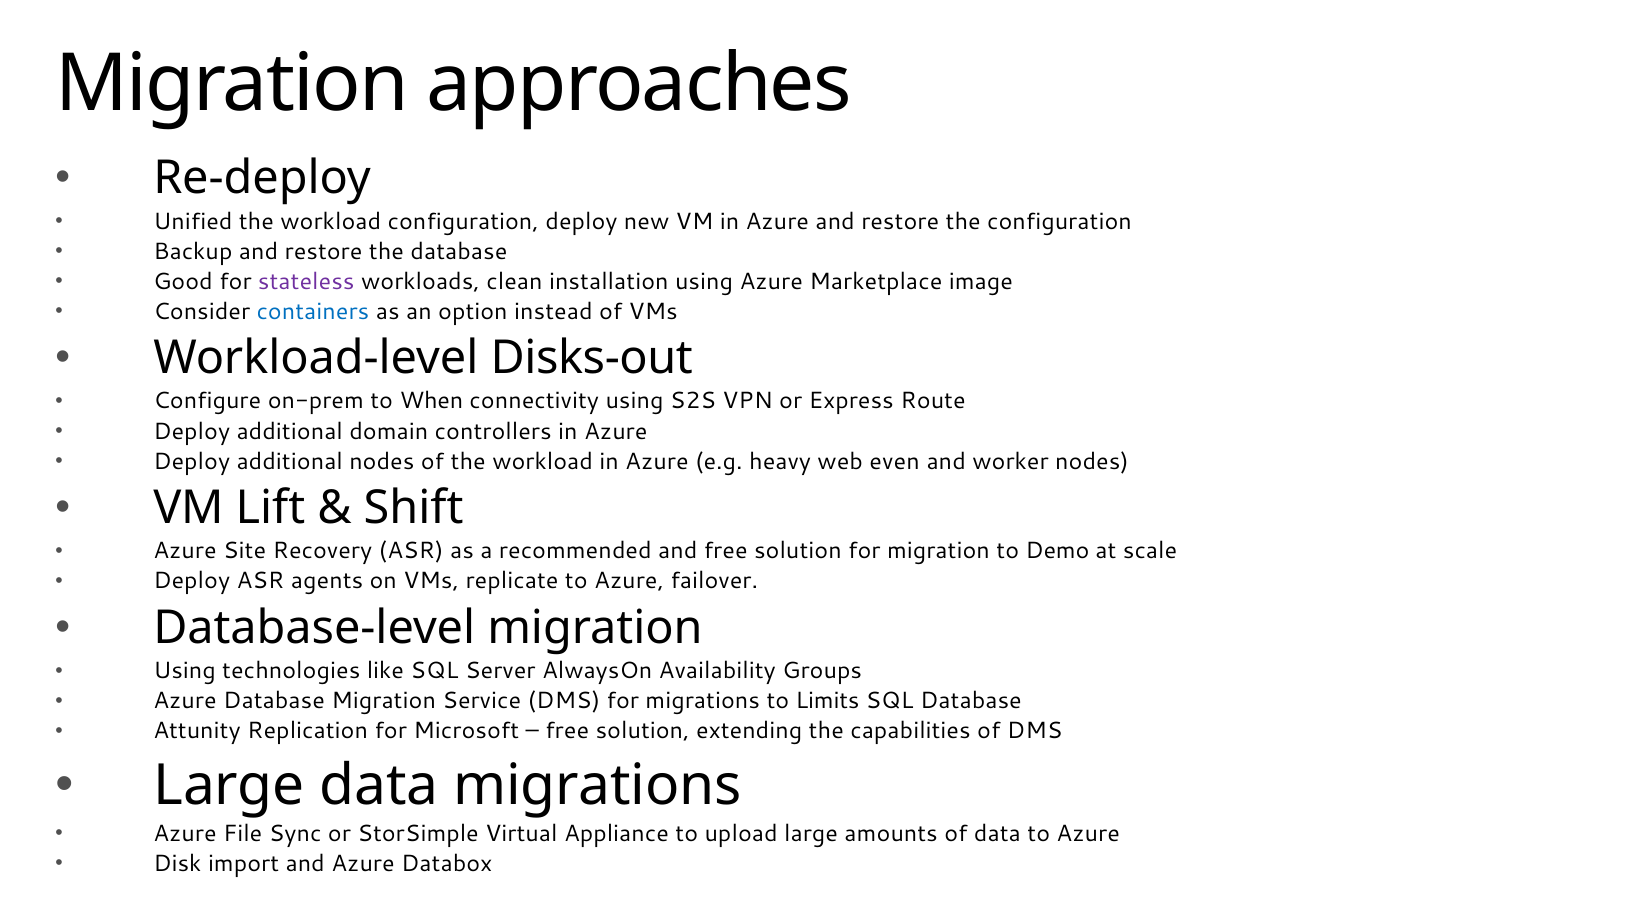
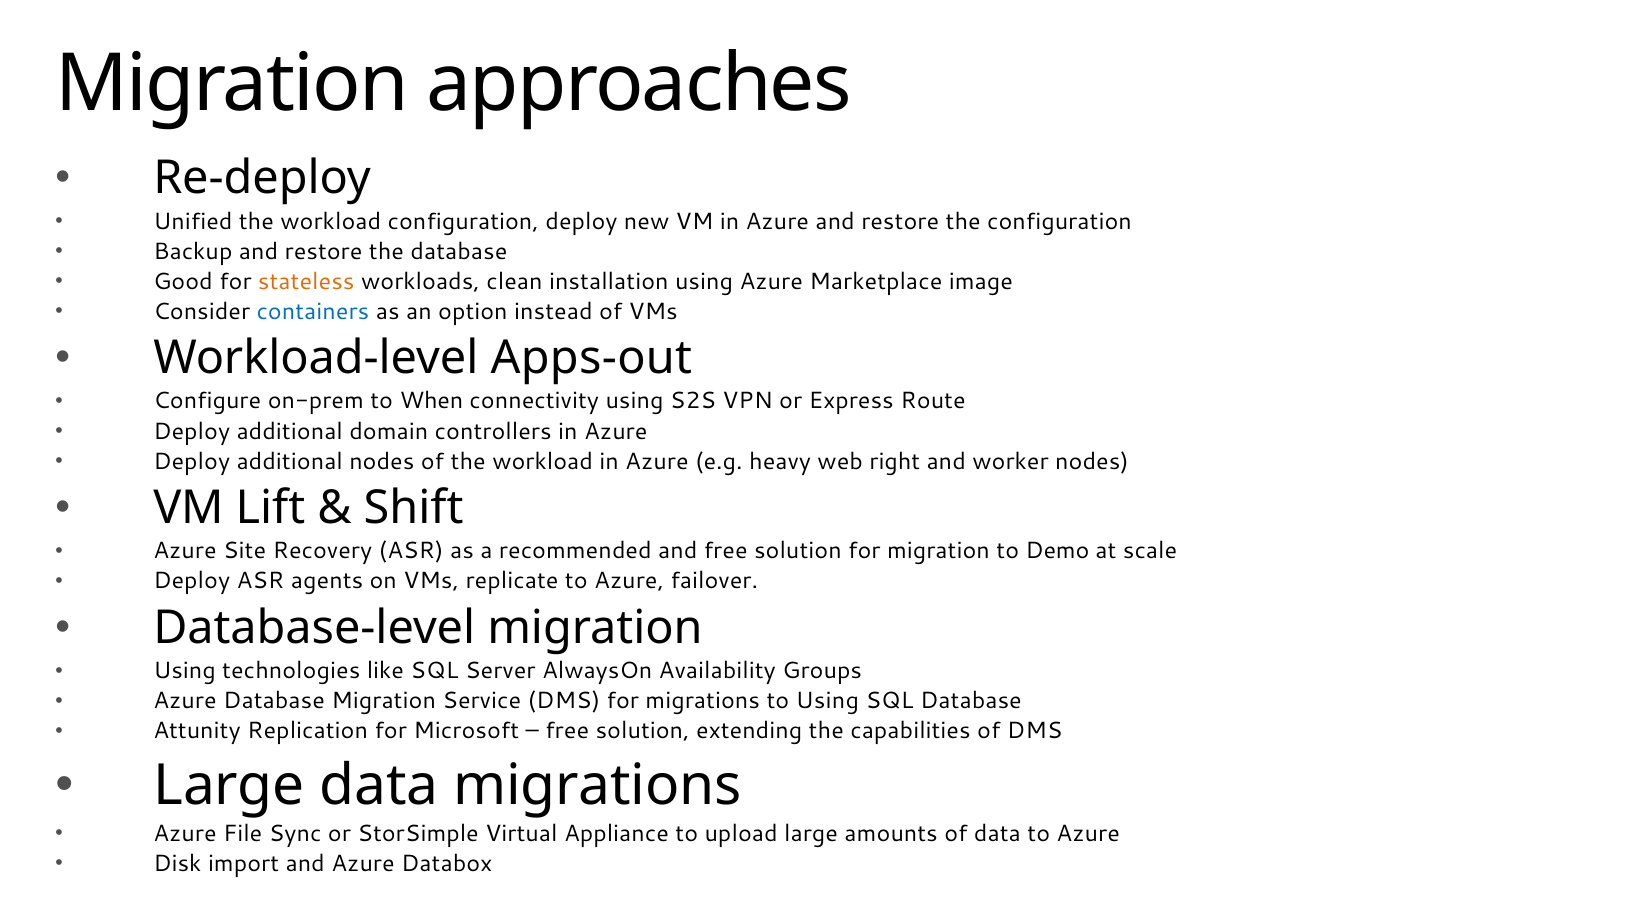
stateless colour: purple -> orange
Disks-out: Disks-out -> Apps-out
even: even -> right
to Limits: Limits -> Using
